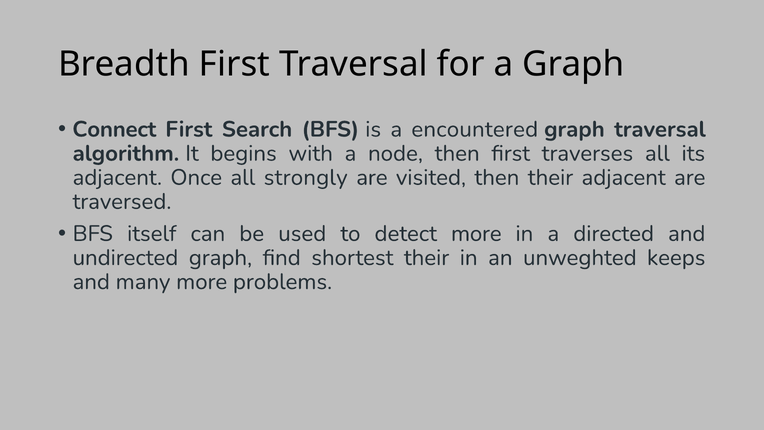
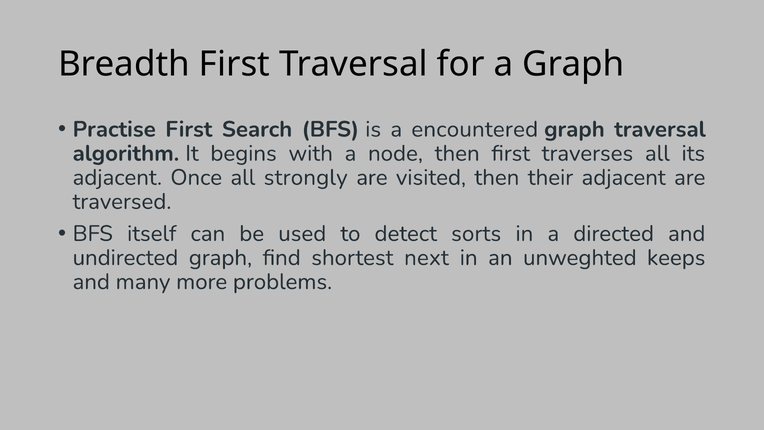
Connect: Connect -> Practise
detect more: more -> sorts
shortest their: their -> next
